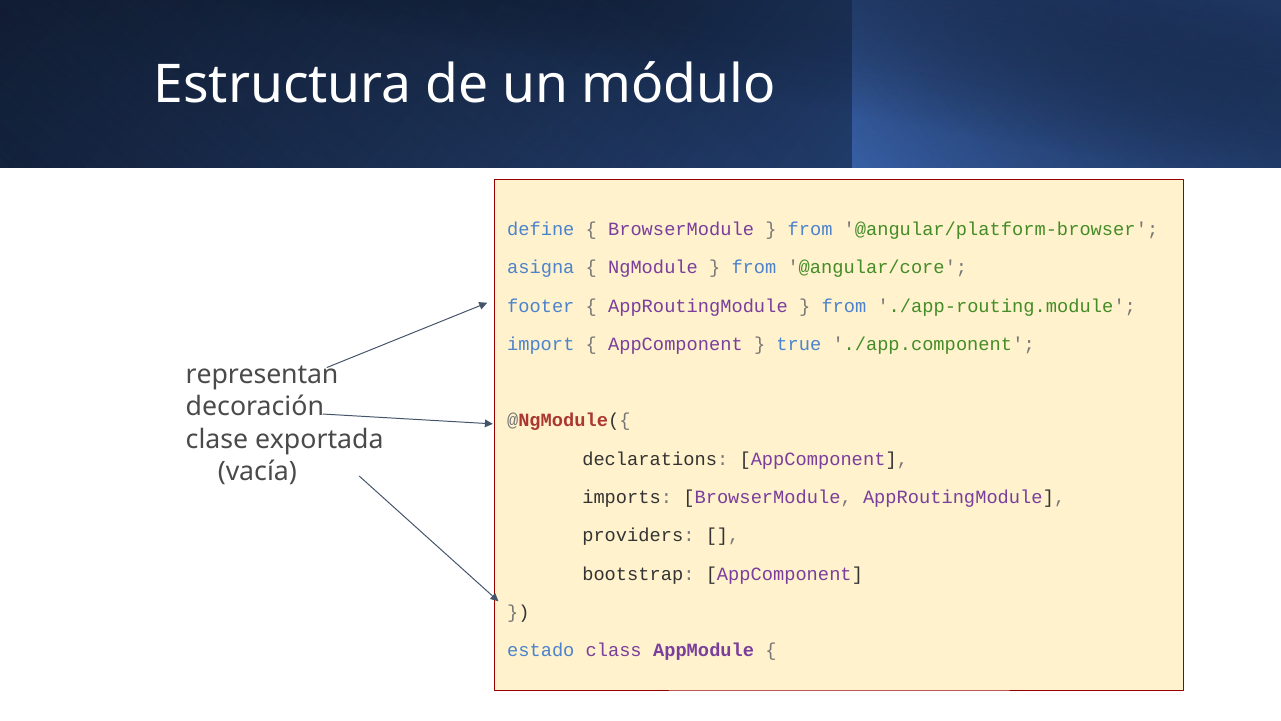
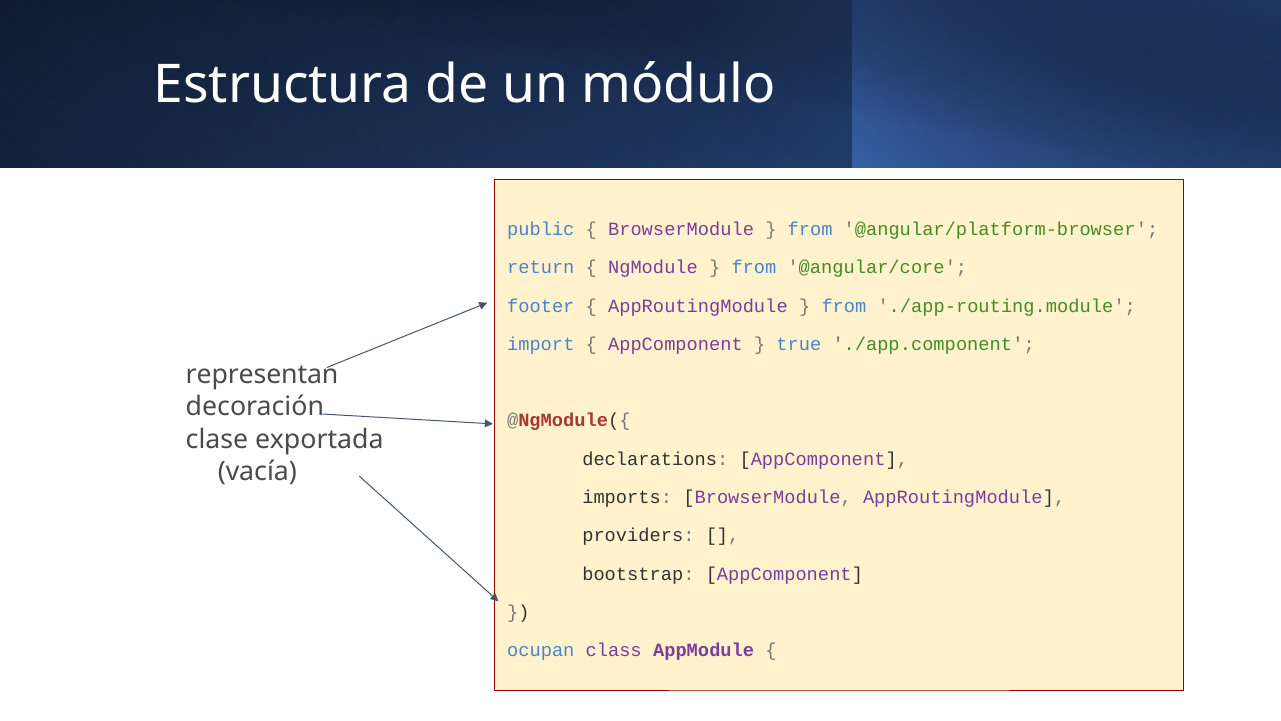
define: define -> public
asigna: asigna -> return
estado: estado -> ocupan
